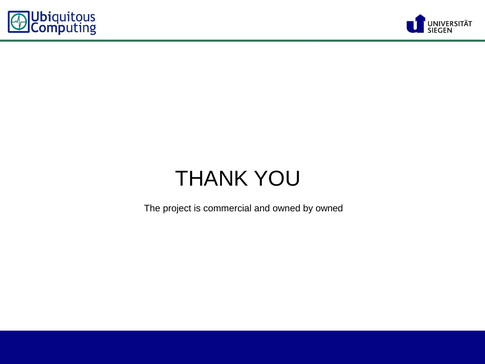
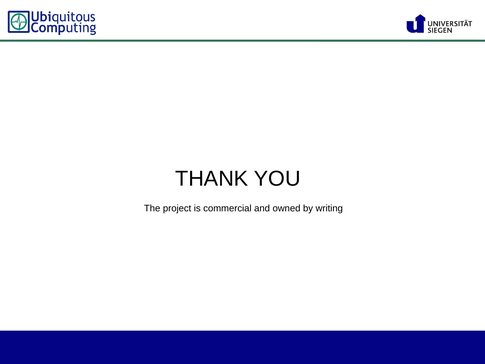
by owned: owned -> writing
